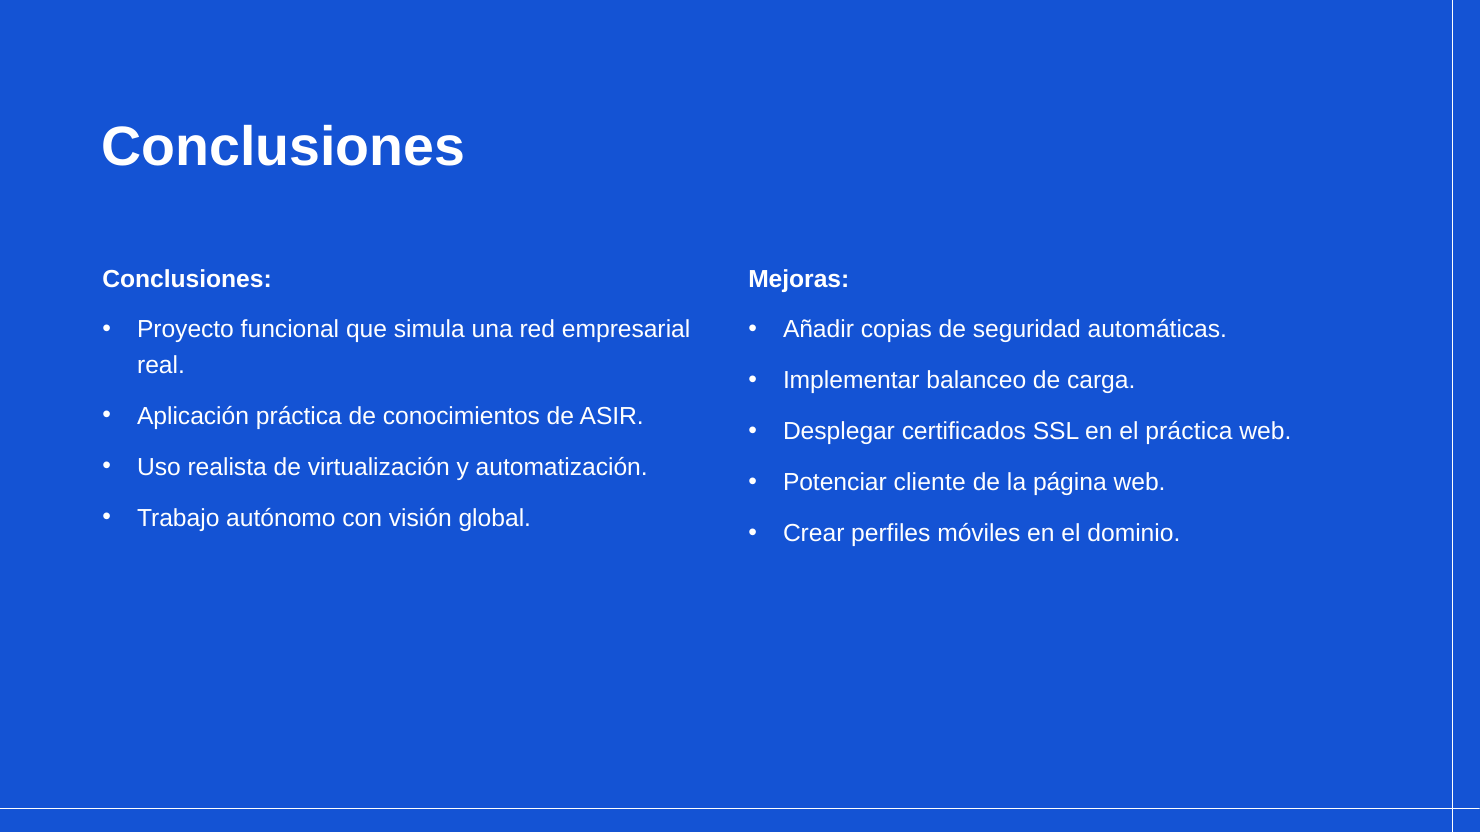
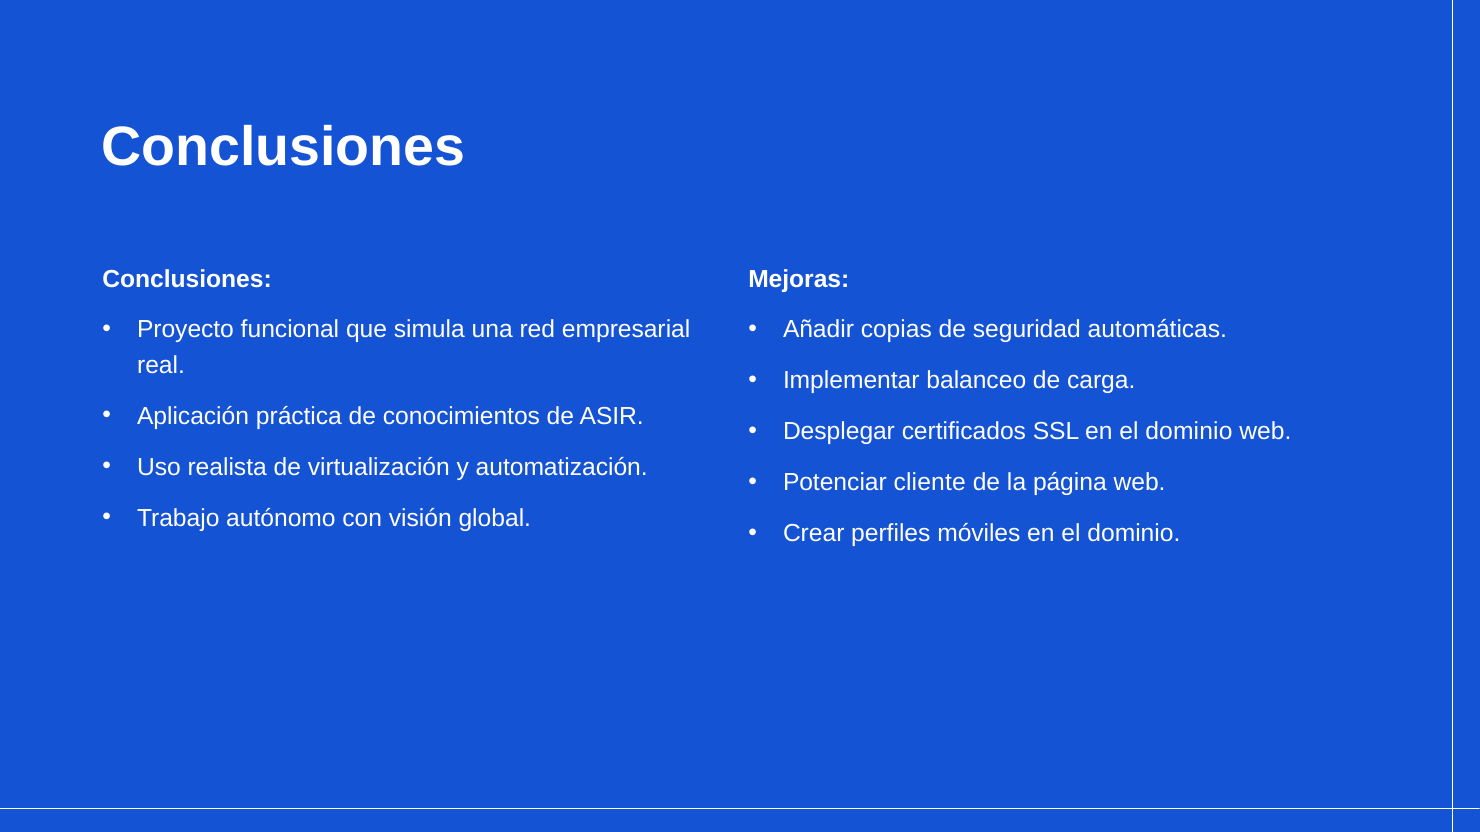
SSL en el práctica: práctica -> dominio
